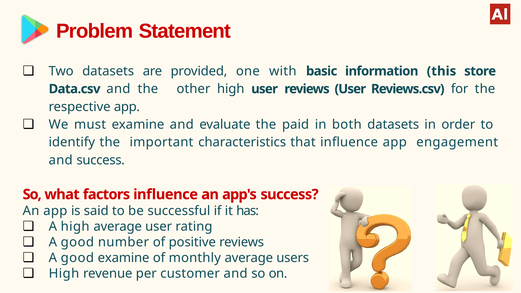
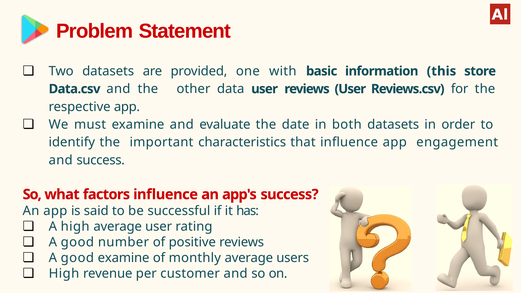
other high: high -> data
paid: paid -> date
